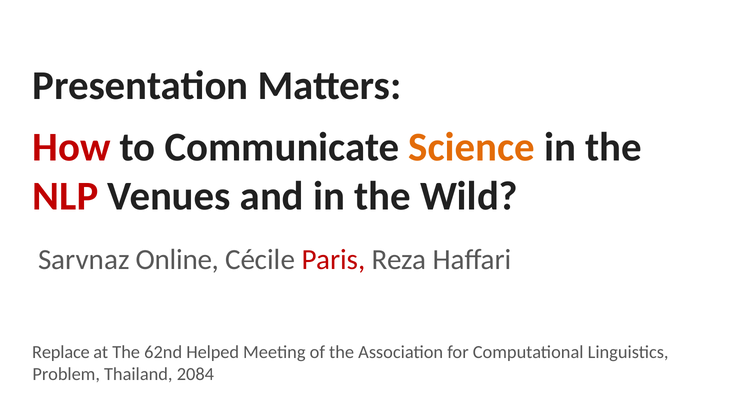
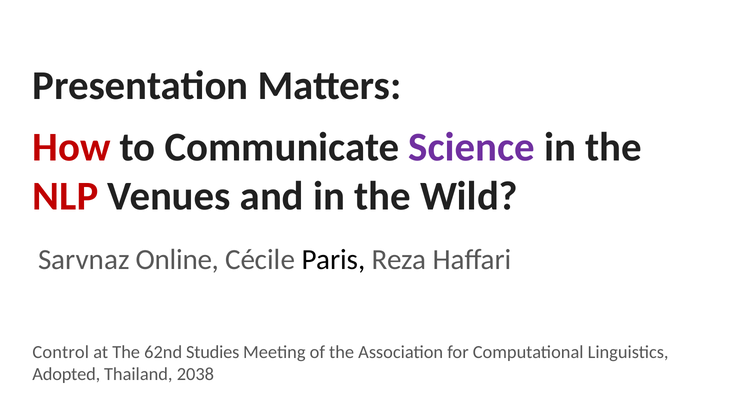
Science colour: orange -> purple
Paris colour: red -> black
Replace: Replace -> Control
Helped: Helped -> Studies
Problem: Problem -> Adopted
2084: 2084 -> 2038
